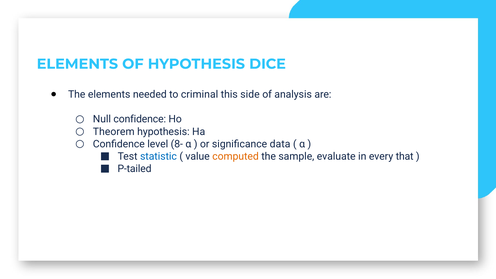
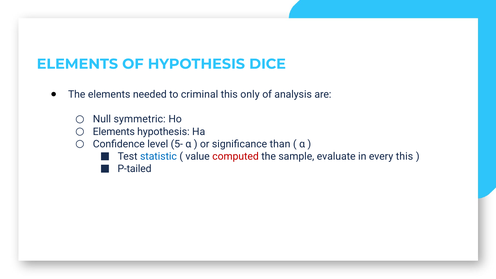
side: side -> only
Null confidence: confidence -> symmetric
Theorem at (114, 132): Theorem -> Elements
8-: 8- -> 5-
data: data -> than
computed colour: orange -> red
every that: that -> this
